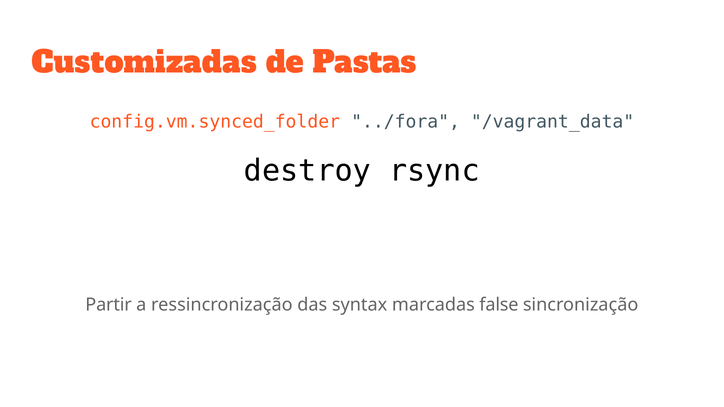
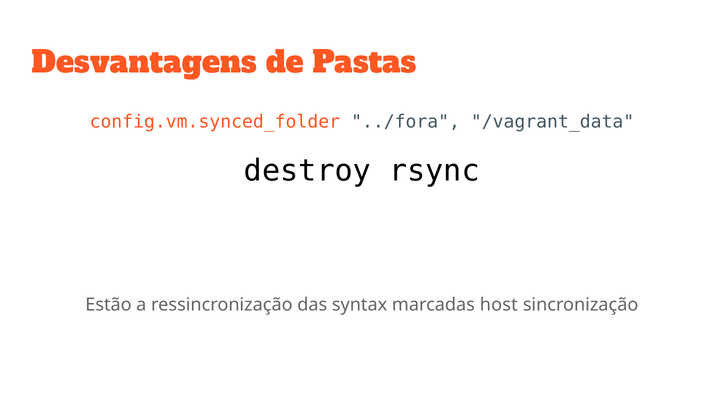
Customizadas: Customizadas -> Desvantagens
Partir: Partir -> Estão
false: false -> host
